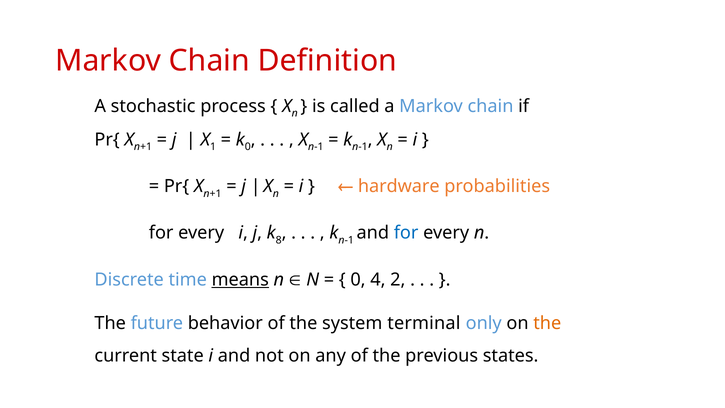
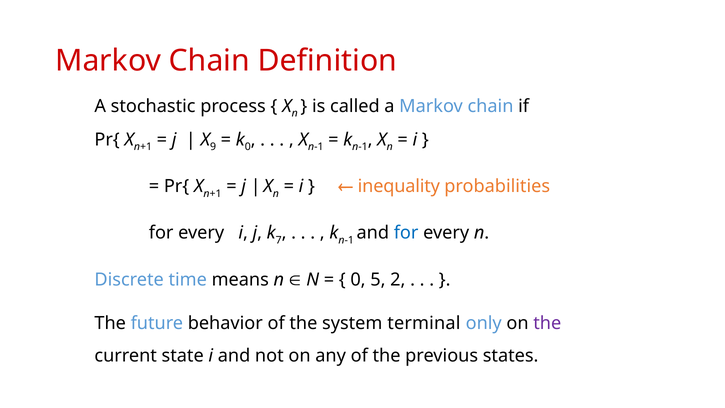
1: 1 -> 9
hardware: hardware -> inequality
8: 8 -> 7
means underline: present -> none
4: 4 -> 5
the at (547, 323) colour: orange -> purple
